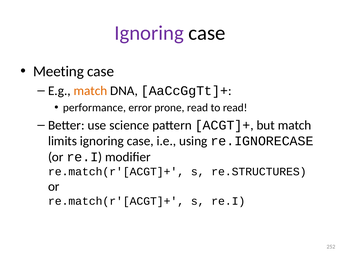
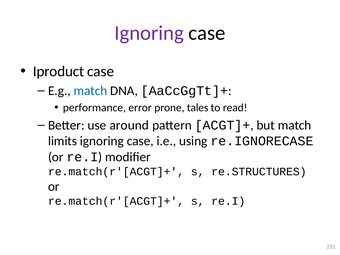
Meeting: Meeting -> Iproduct
match at (91, 91) colour: orange -> blue
prone read: read -> tales
science: science -> around
